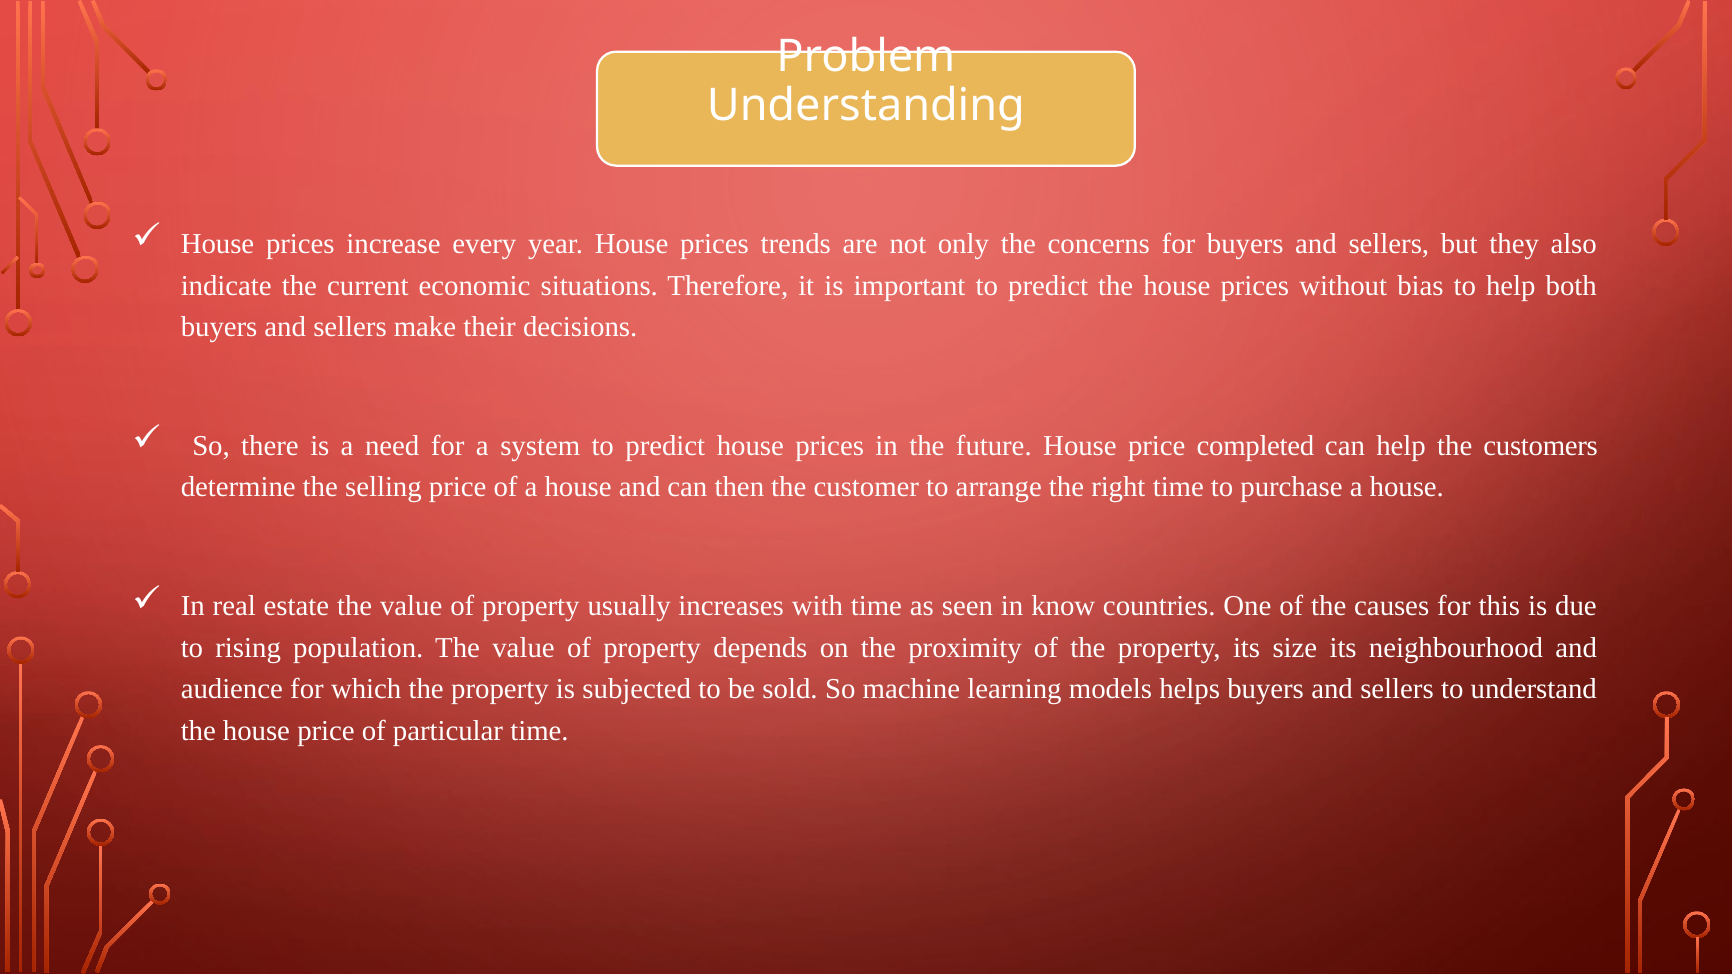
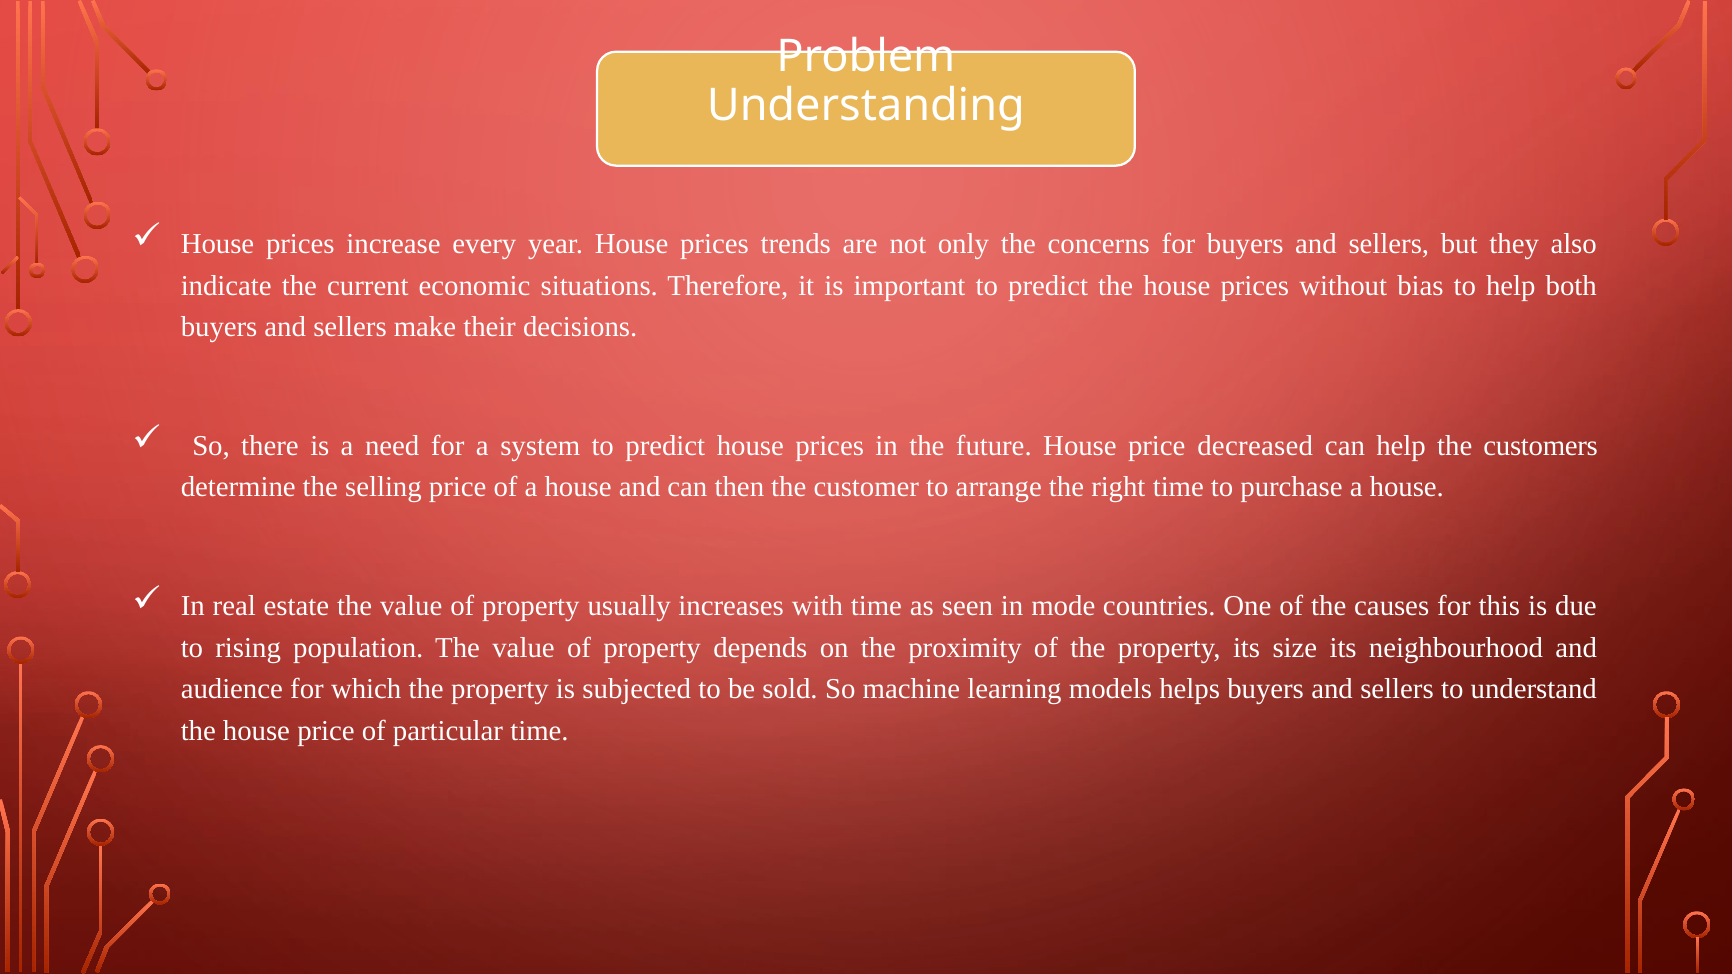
completed: completed -> decreased
know: know -> mode
